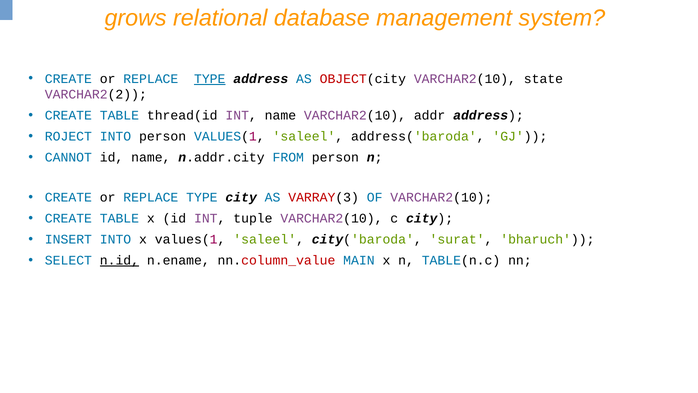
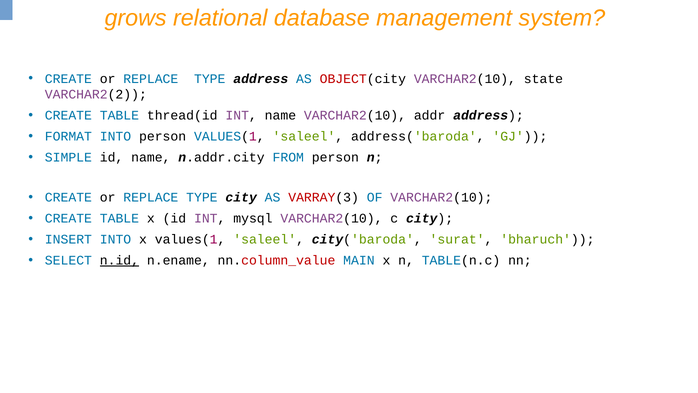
TYPE at (210, 79) underline: present -> none
ROJECT: ROJECT -> FORMAT
CANNOT: CANNOT -> SIMPLE
tuple: tuple -> mysql
